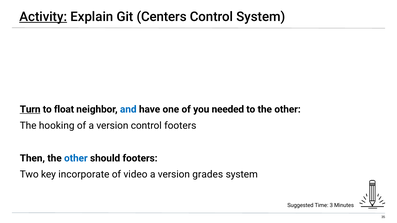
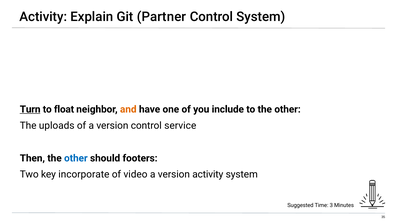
Activity at (43, 17) underline: present -> none
Centers: Centers -> Partner
and colour: blue -> orange
needed: needed -> include
hooking: hooking -> uploads
control footers: footers -> service
version grades: grades -> activity
